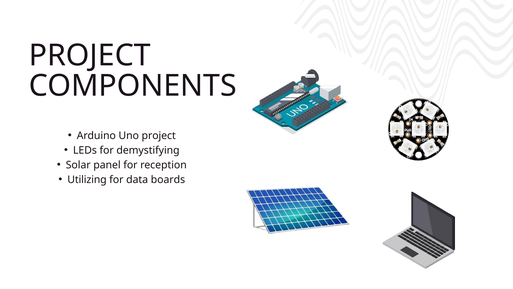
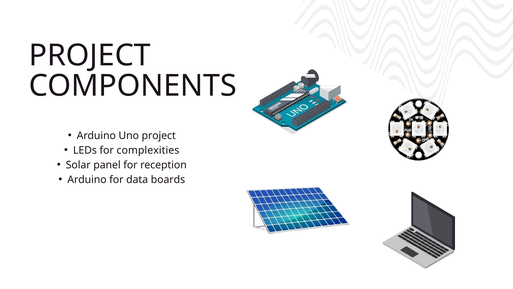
demystifying: demystifying -> complexities
Utilizing at (87, 179): Utilizing -> Arduino
